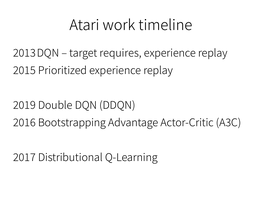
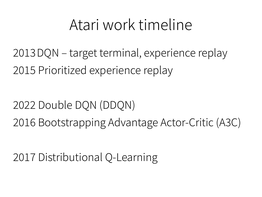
requires: requires -> terminal
2019: 2019 -> 2022
